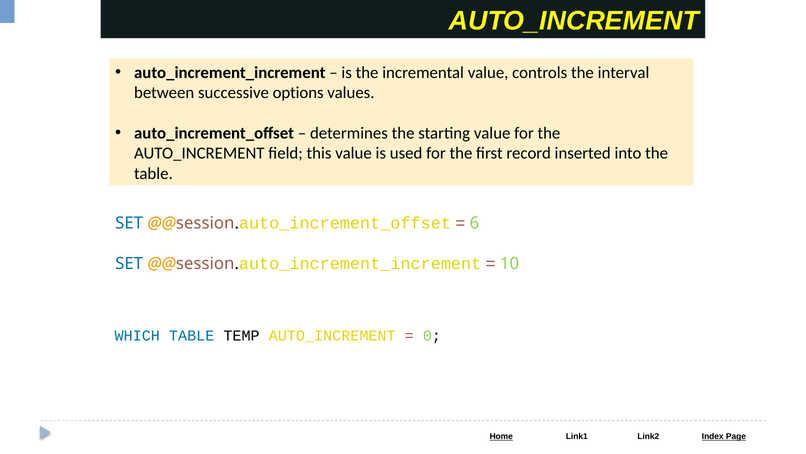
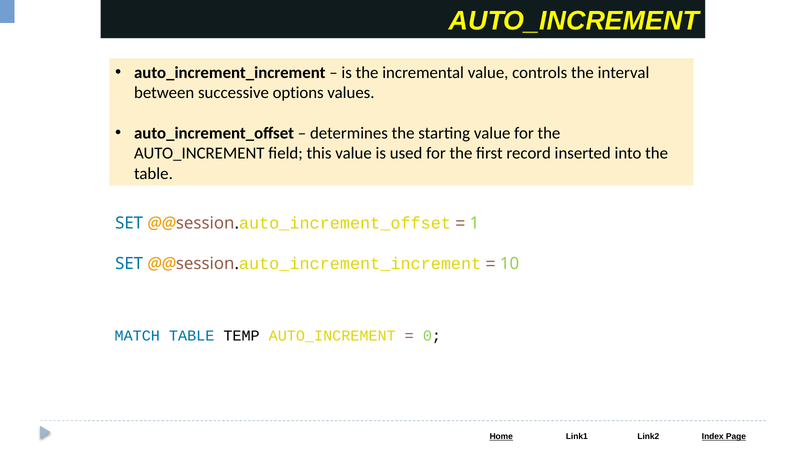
6: 6 -> 1
WHICH: WHICH -> MATCH
